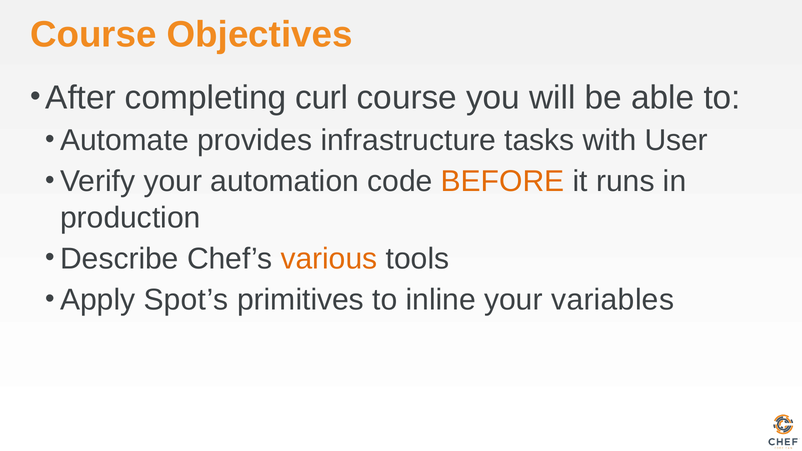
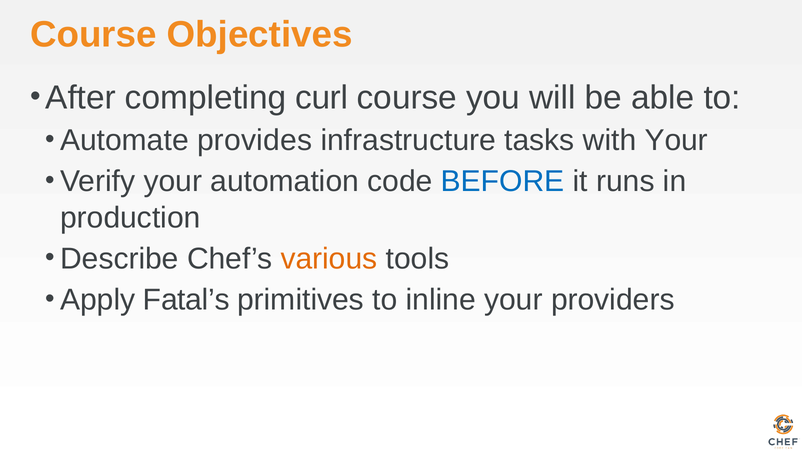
with User: User -> Your
BEFORE colour: orange -> blue
Spot’s: Spot’s -> Fatal’s
variables: variables -> providers
